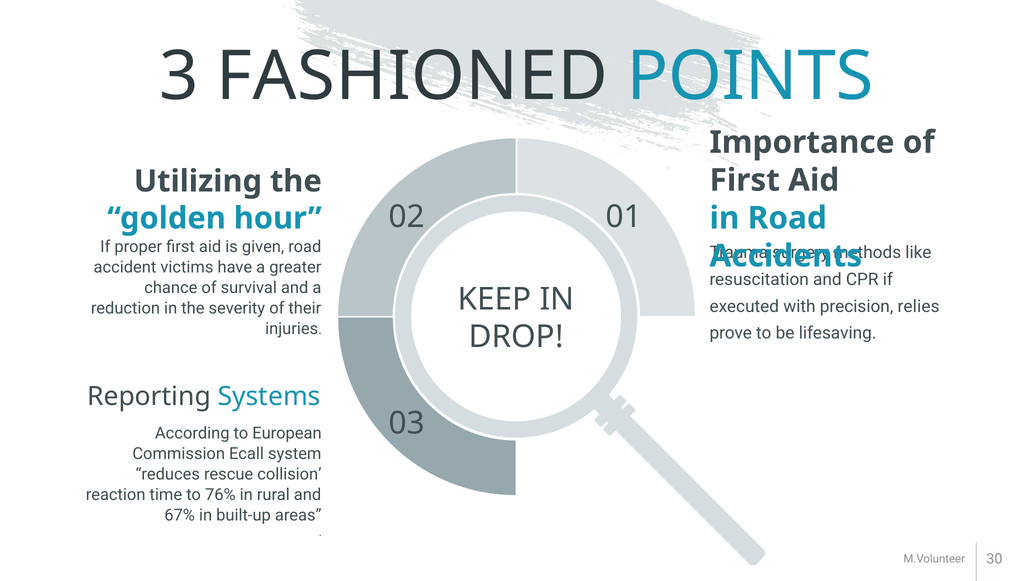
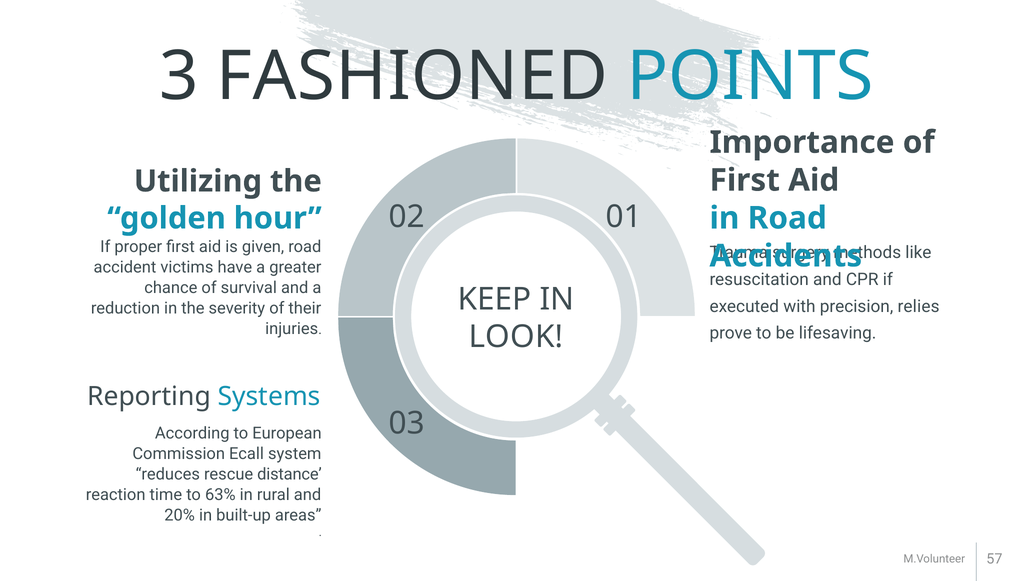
DROP: DROP -> LOOK
collision: collision -> distance
76%: 76% -> 63%
67%: 67% -> 20%
30: 30 -> 57
